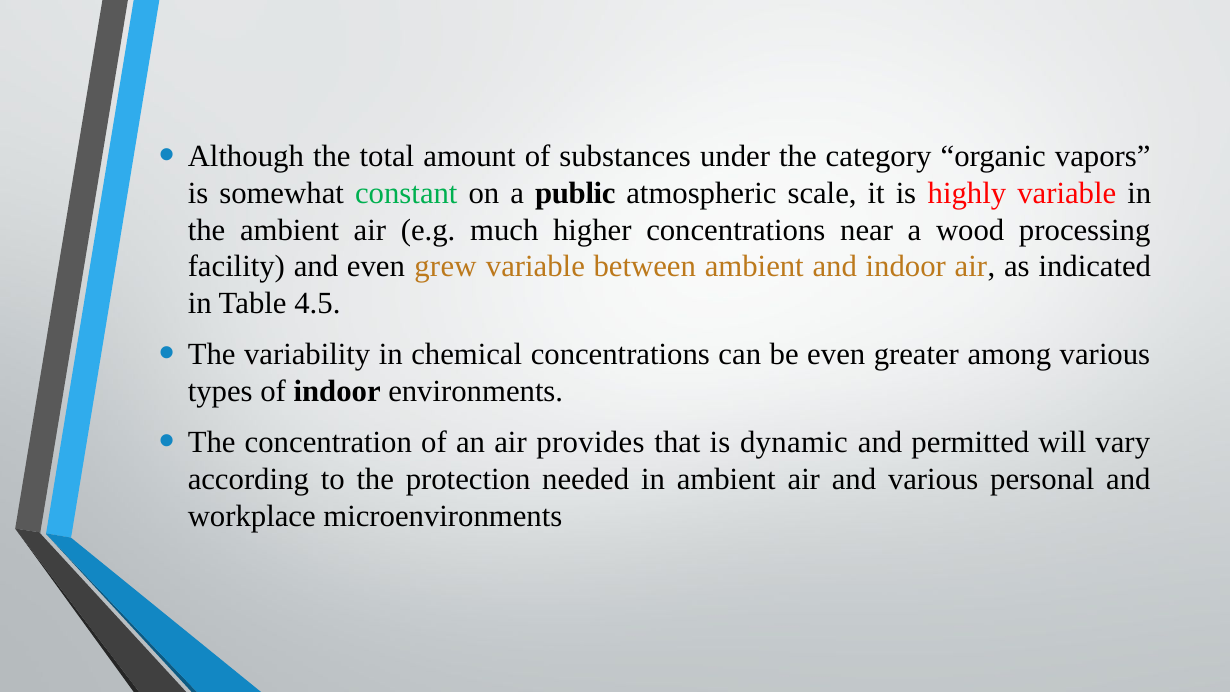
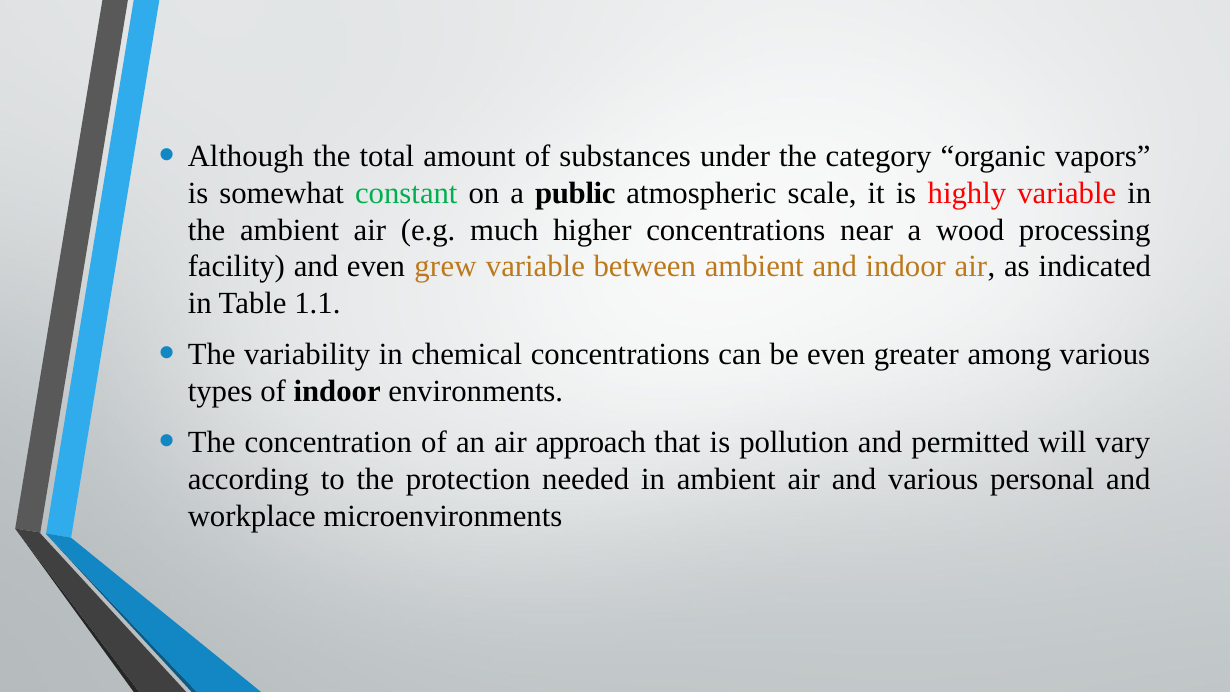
4.5: 4.5 -> 1.1
provides: provides -> approach
dynamic: dynamic -> pollution
